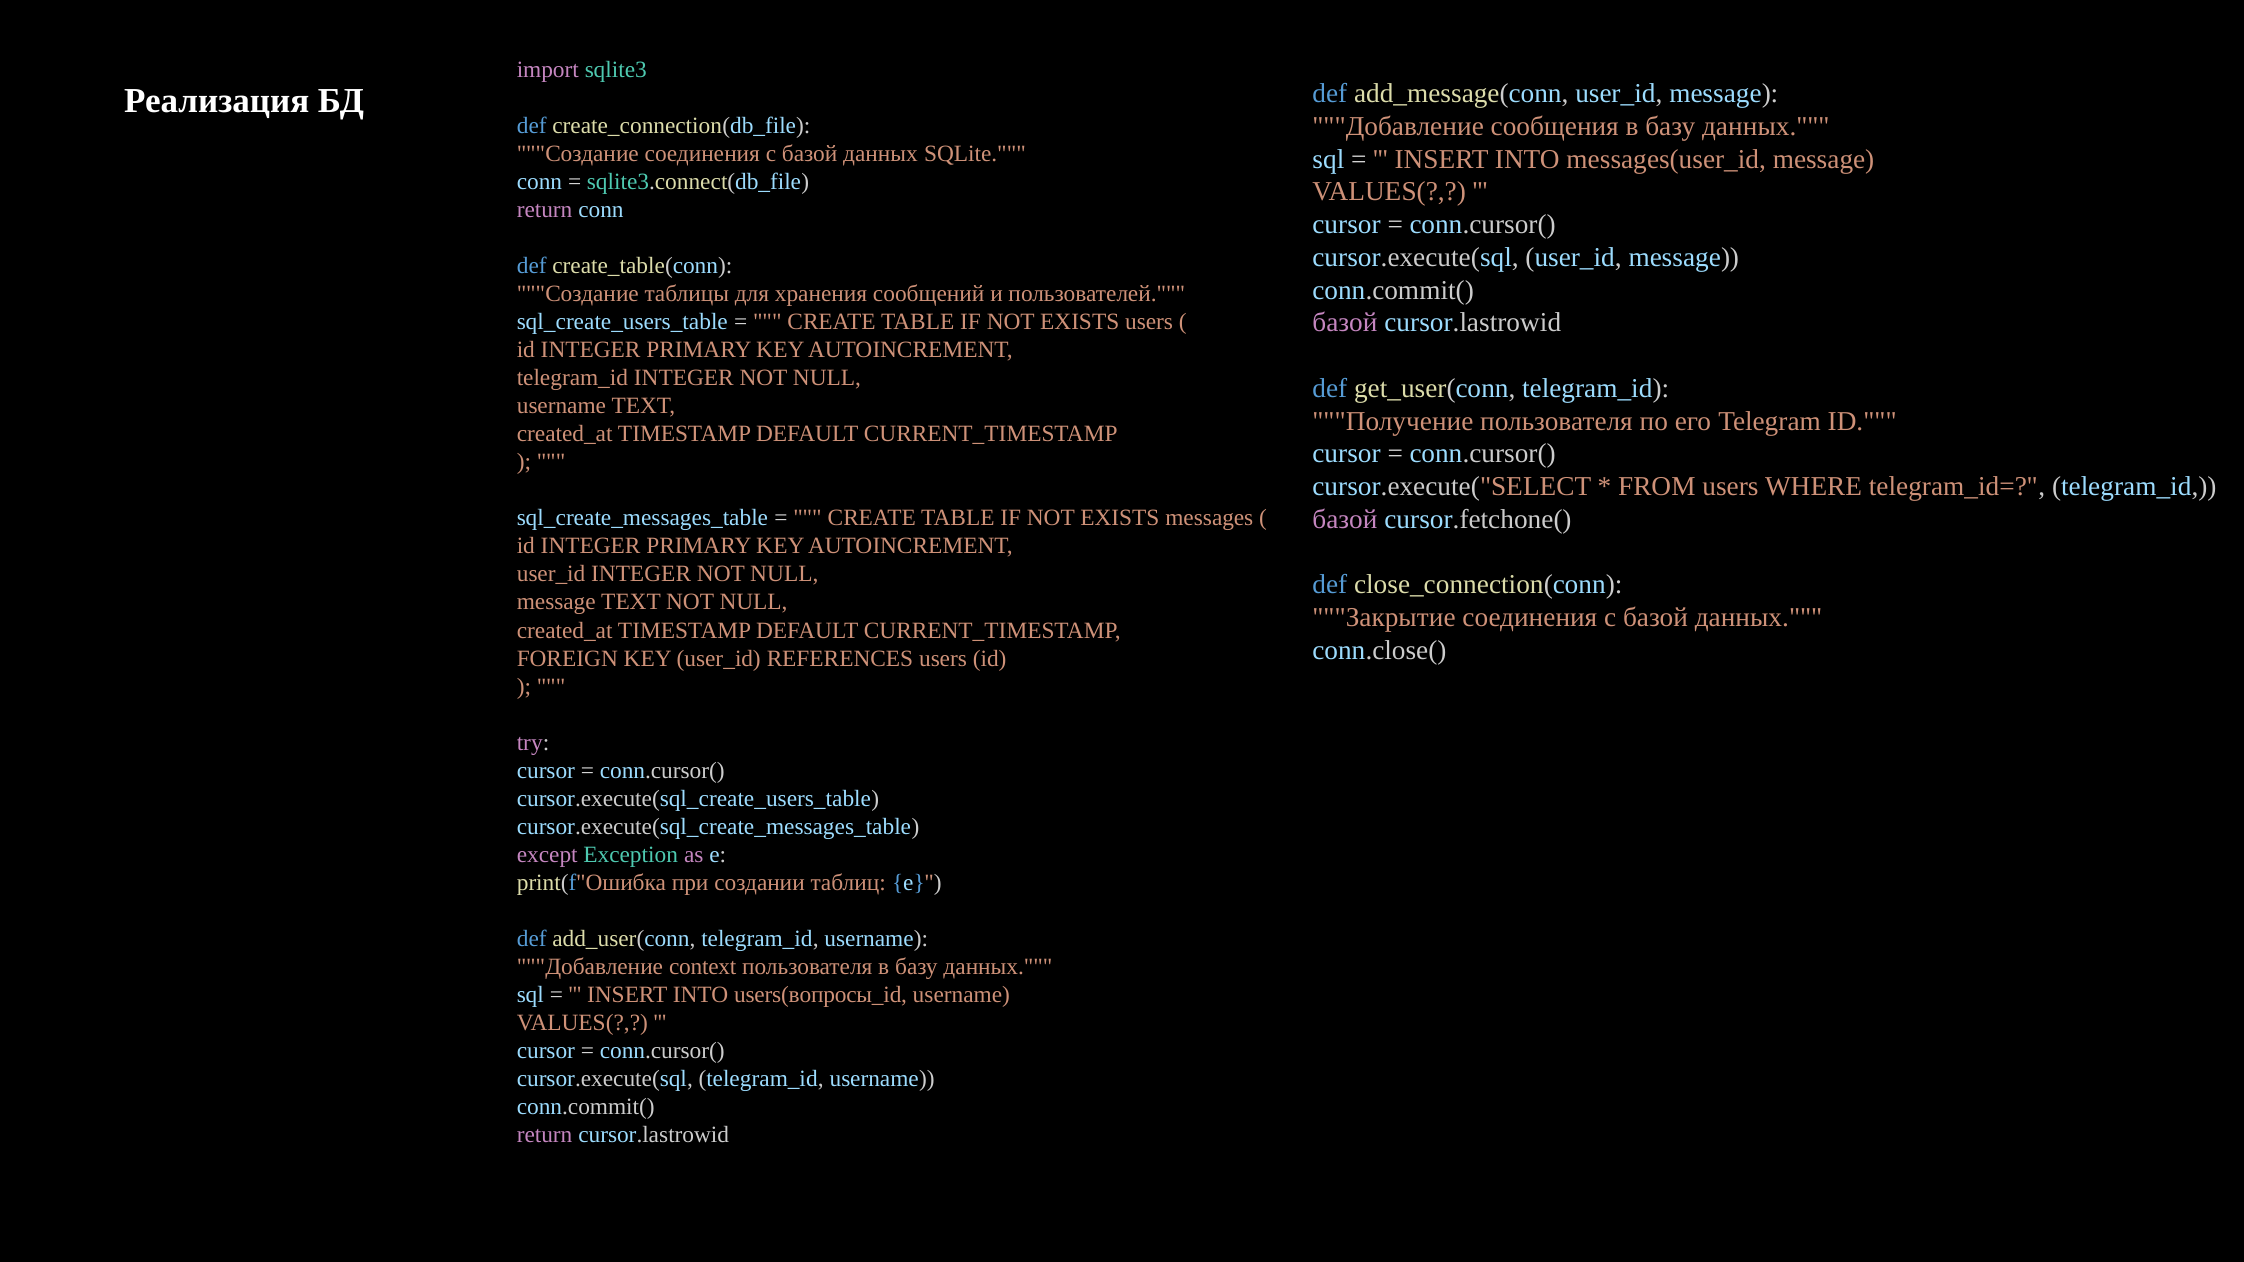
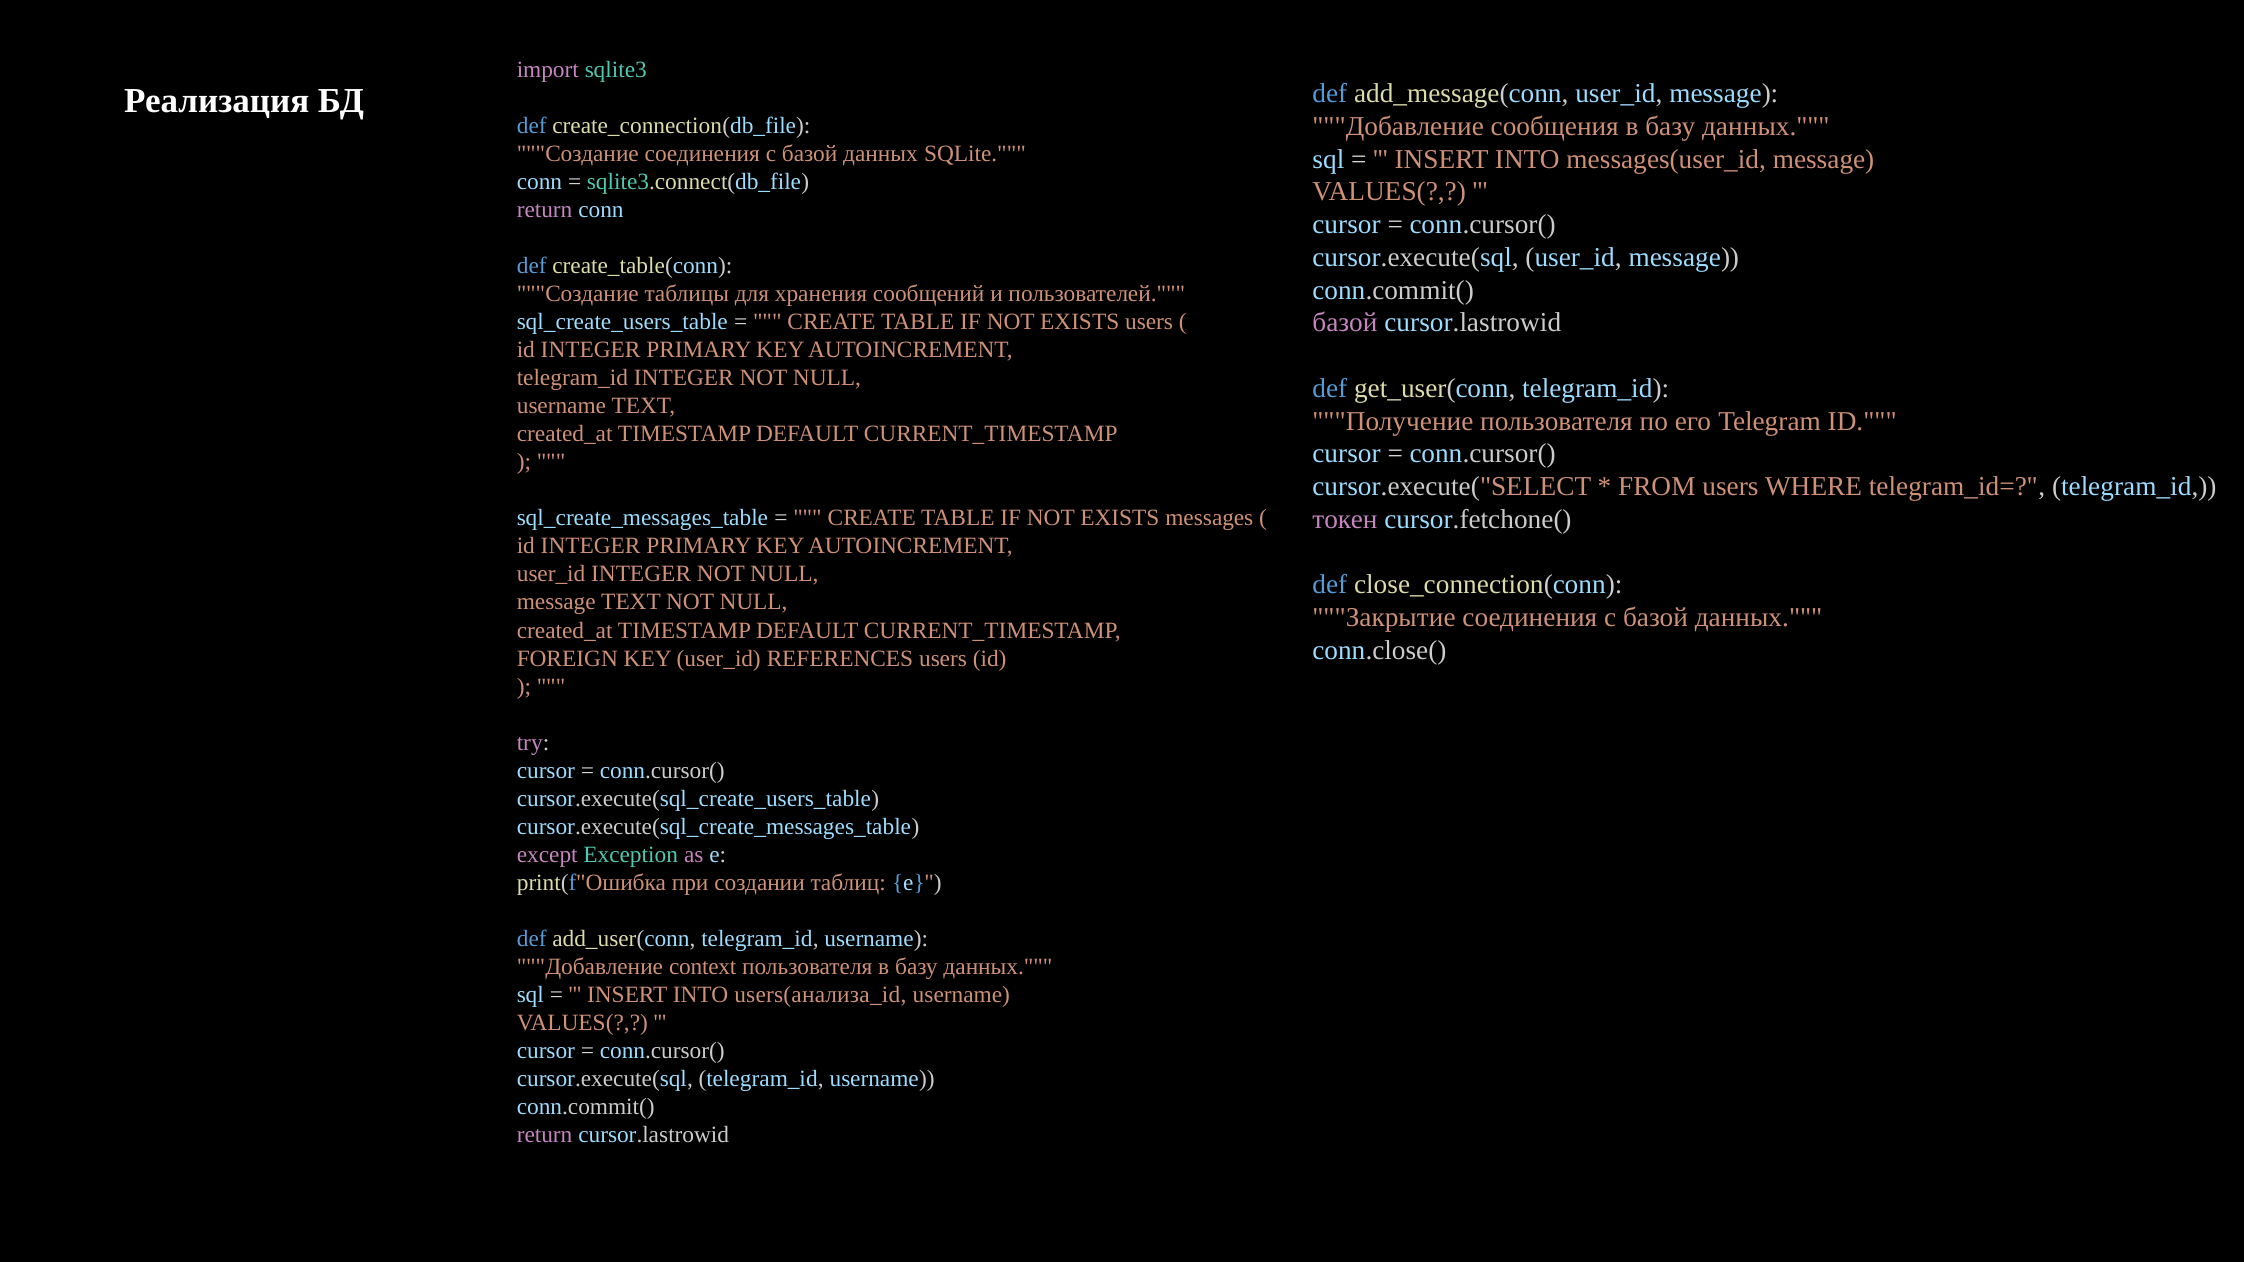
базой at (1345, 519): базой -> токен
users(вопросы_id: users(вопросы_id -> users(анализа_id
